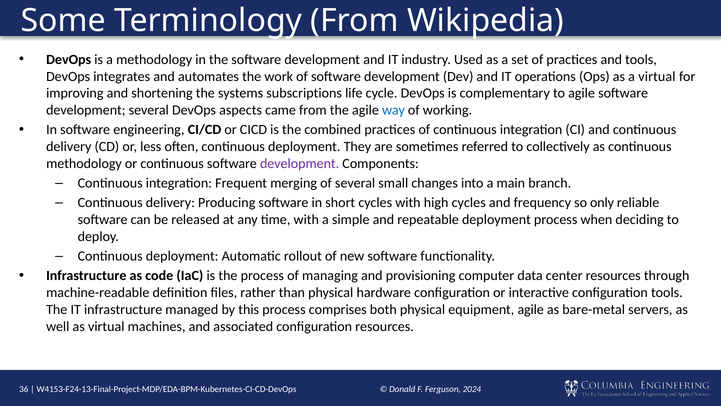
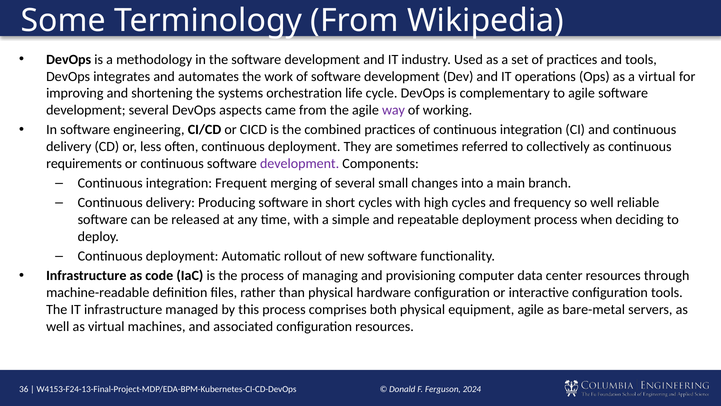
subscriptions: subscriptions -> orchestration
way colour: blue -> purple
methodology at (84, 163): methodology -> requirements
so only: only -> well
